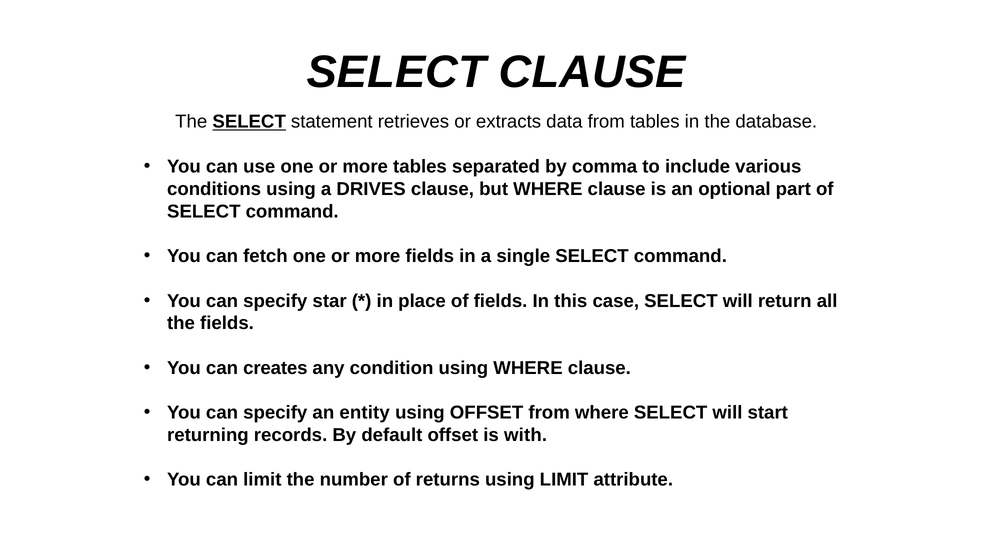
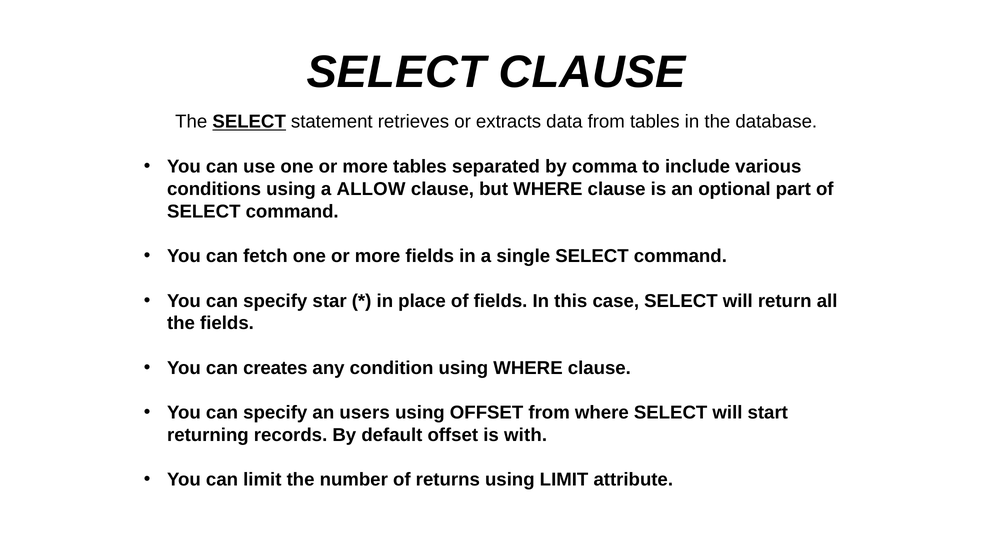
DRIVES: DRIVES -> ALLOW
entity: entity -> users
